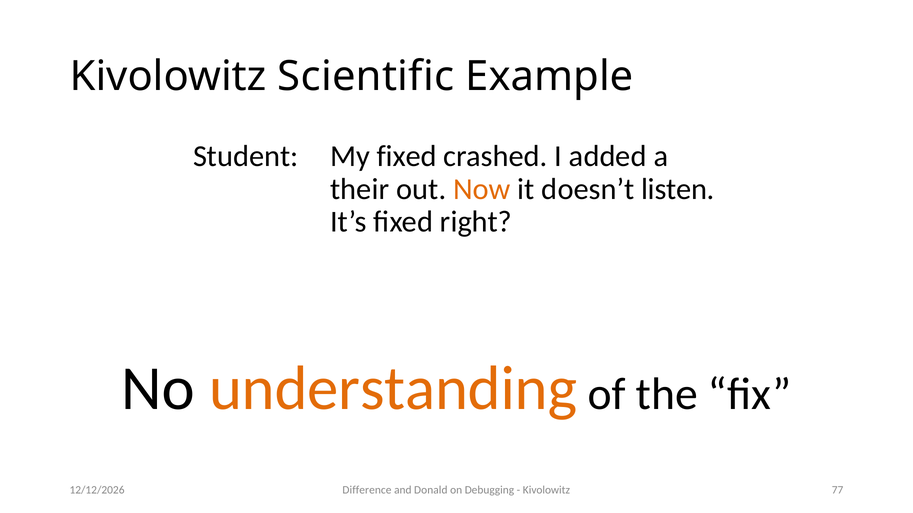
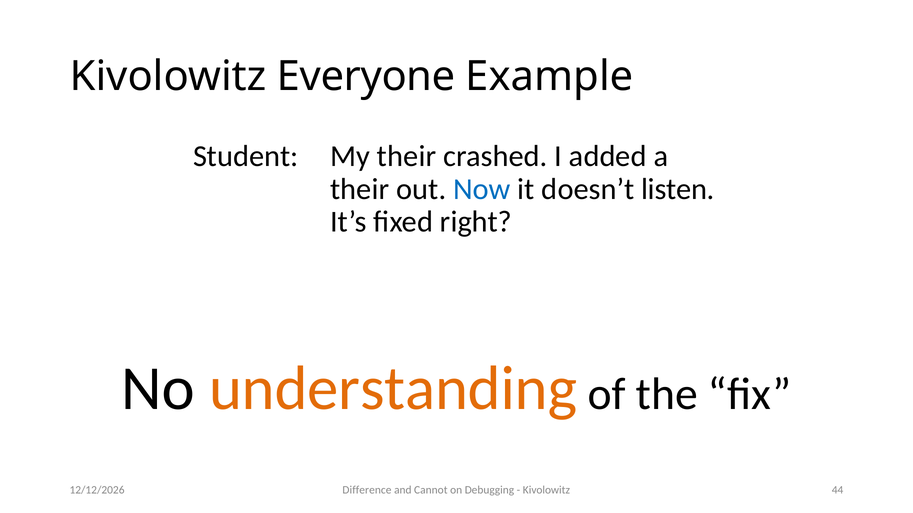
Scientific: Scientific -> Everyone
My fixed: fixed -> their
Now colour: orange -> blue
Donald: Donald -> Cannot
77: 77 -> 44
